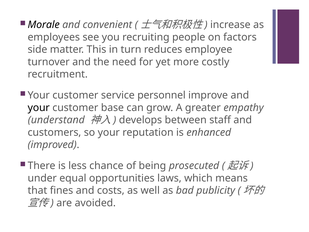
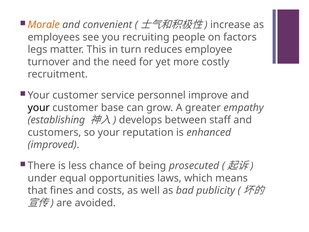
Morale colour: black -> orange
side: side -> legs
understand: understand -> establishing
